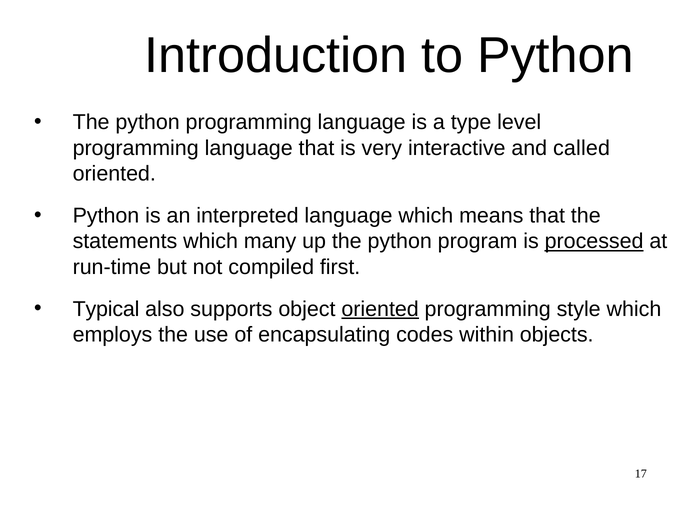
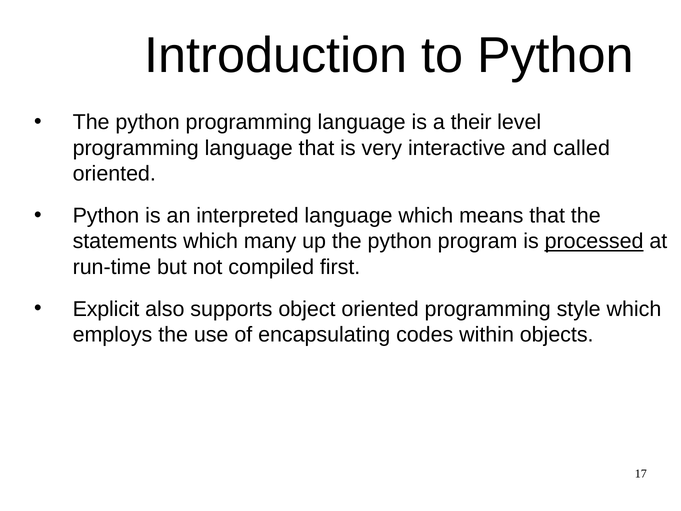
type: type -> their
Typical: Typical -> Explicit
oriented at (380, 309) underline: present -> none
